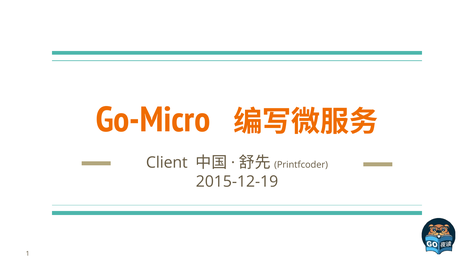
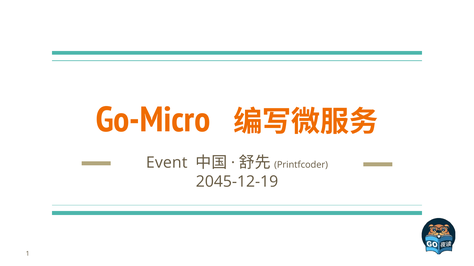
Client: Client -> Event
2015-12-19: 2015-12-19 -> 2045-12-19
